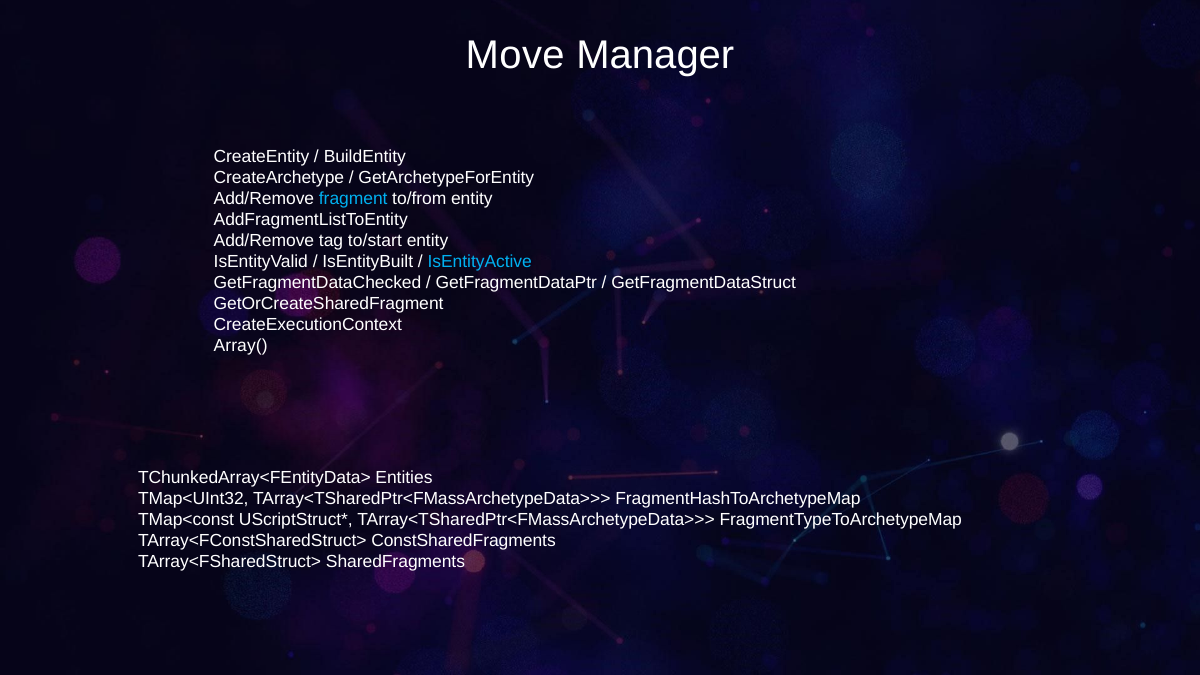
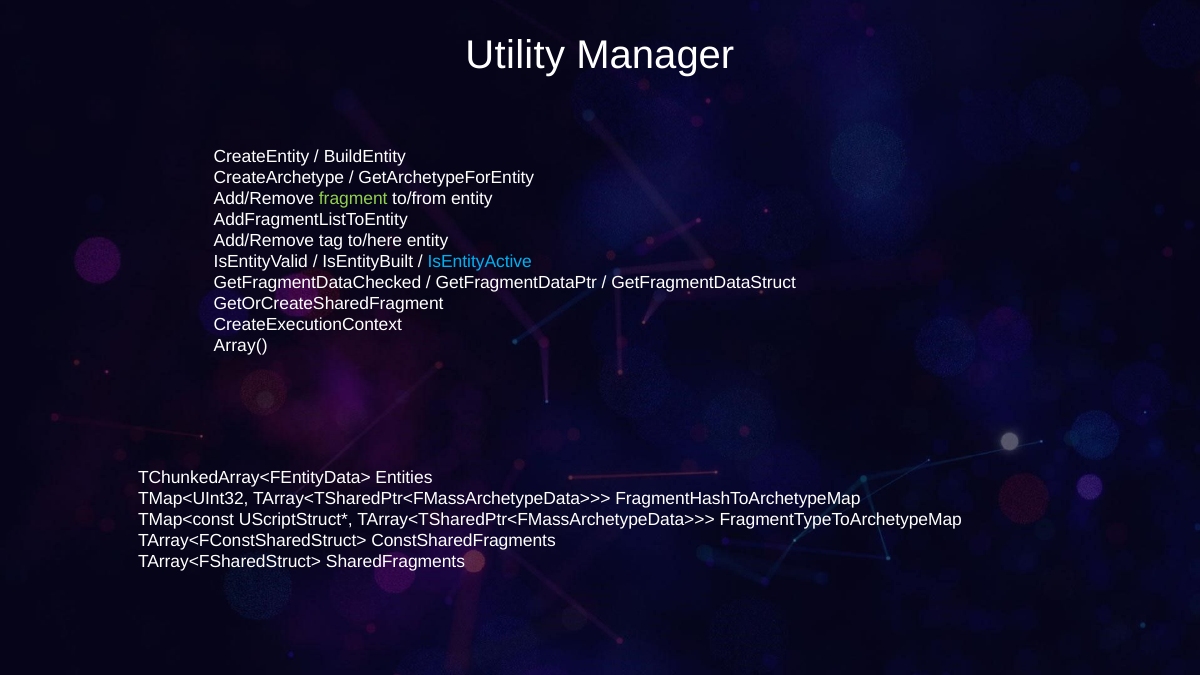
Move: Move -> Utility
fragment colour: light blue -> light green
to/start: to/start -> to/here
